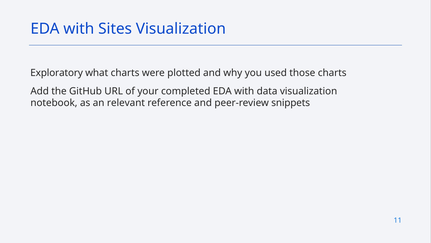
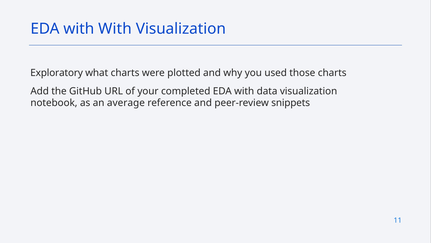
with Sites: Sites -> With
relevant: relevant -> average
